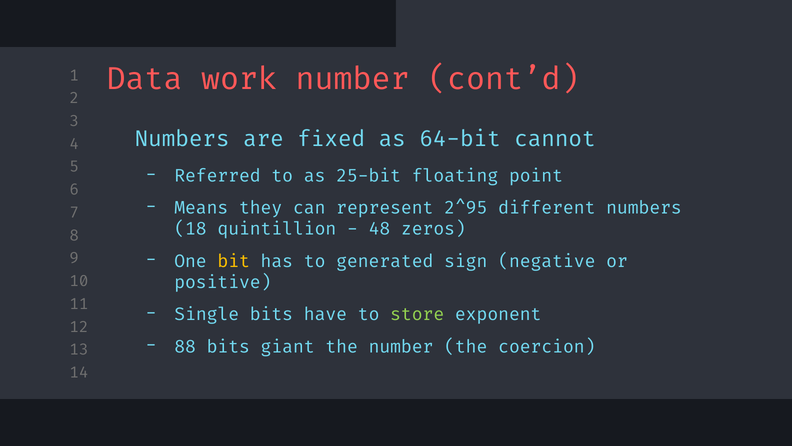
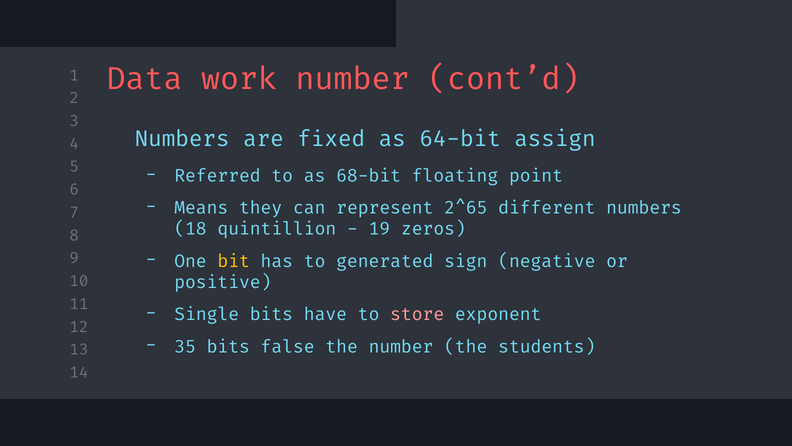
cannot: cannot -> assign
25-bit: 25-bit -> 68-bit
2^95: 2^95 -> 2^65
48: 48 -> 19
store colour: light green -> pink
88: 88 -> 35
giant: giant -> false
coercion: coercion -> students
